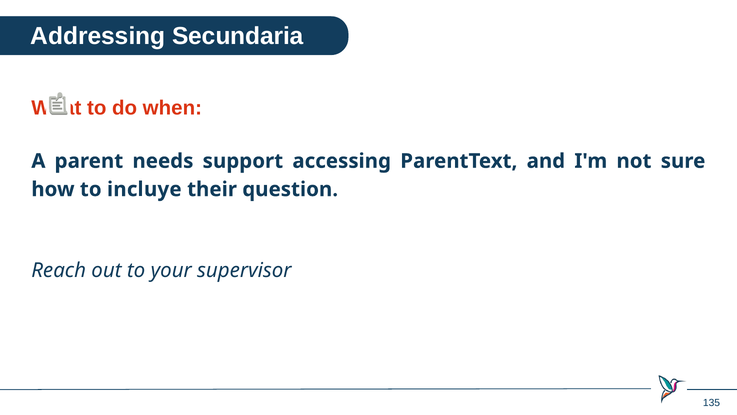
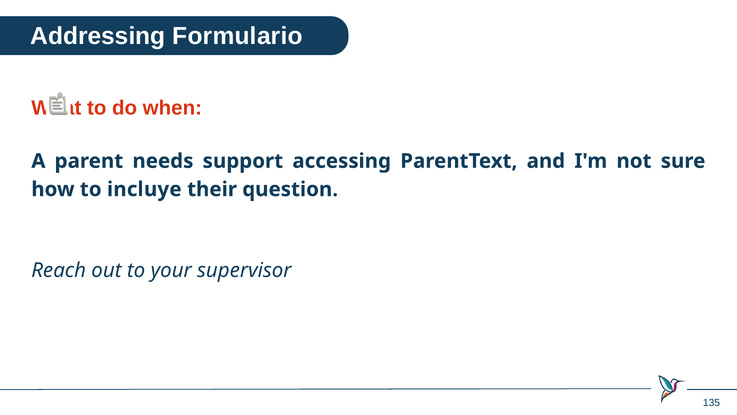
Secundaria: Secundaria -> Formulario
